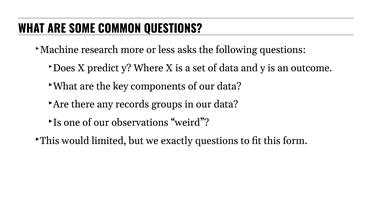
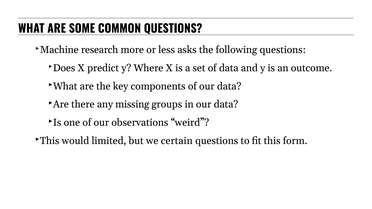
records: records -> missing
exactly: exactly -> certain
